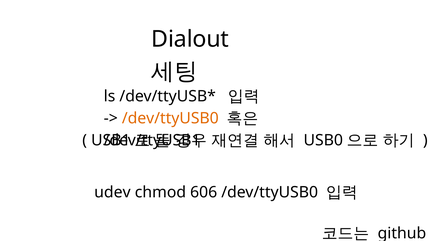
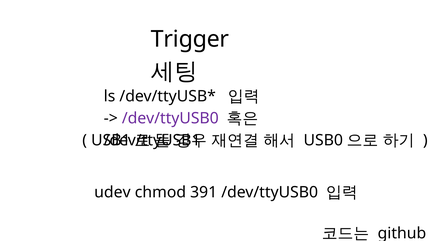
Dialout: Dialout -> Trigger
/dev/ttyUSB0 at (170, 118) colour: orange -> purple
606: 606 -> 391
